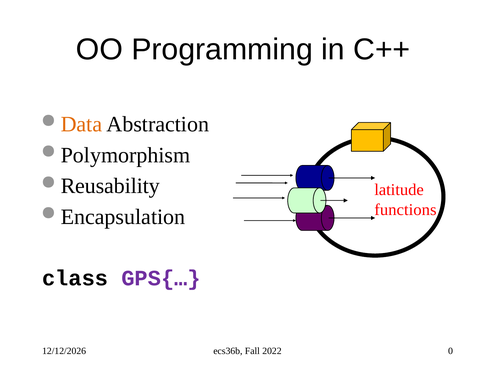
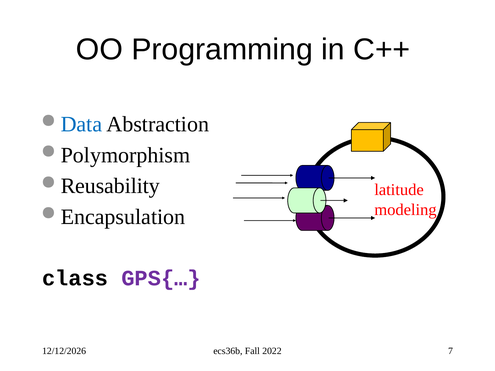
Data colour: orange -> blue
functions: functions -> modeling
0: 0 -> 7
